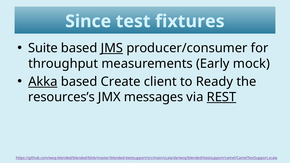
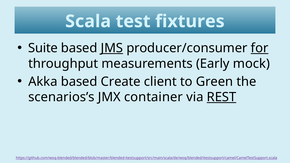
Since: Since -> Scala
for underline: none -> present
Akka underline: present -> none
Ready: Ready -> Green
resources’s: resources’s -> scenarios’s
messages: messages -> container
